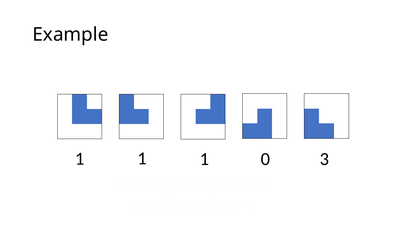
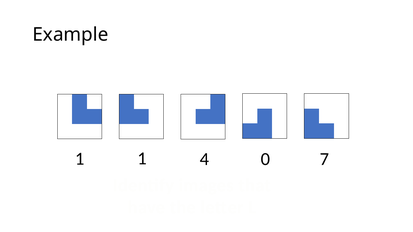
3: 3 -> 7
1 1: 1 -> 4
